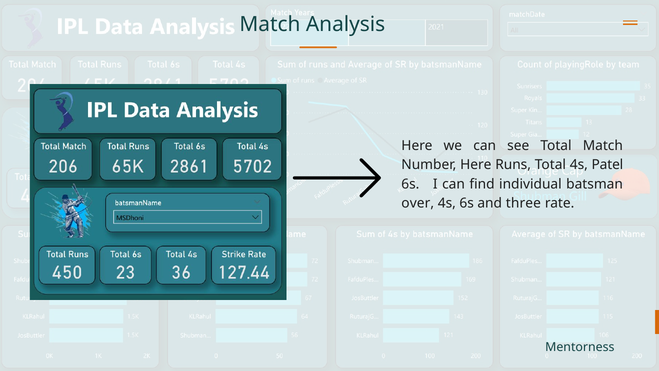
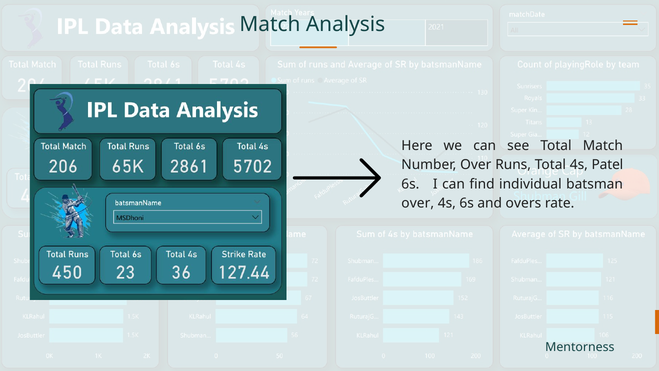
Number Here: Here -> Over
three: three -> overs
